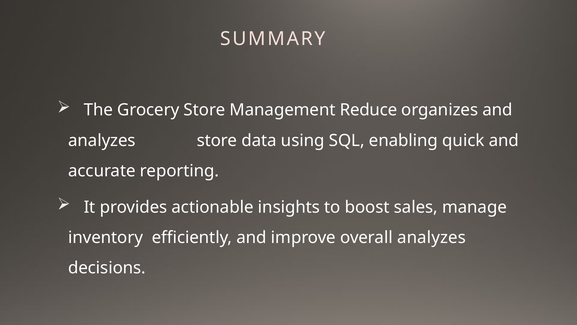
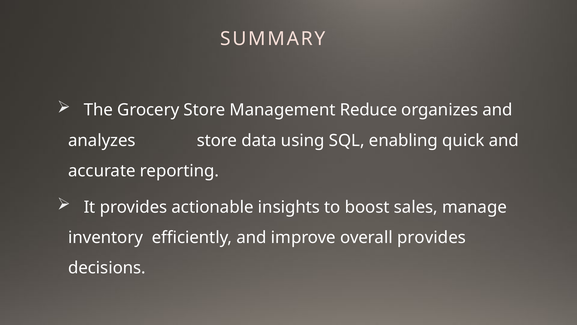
overall analyzes: analyzes -> provides
